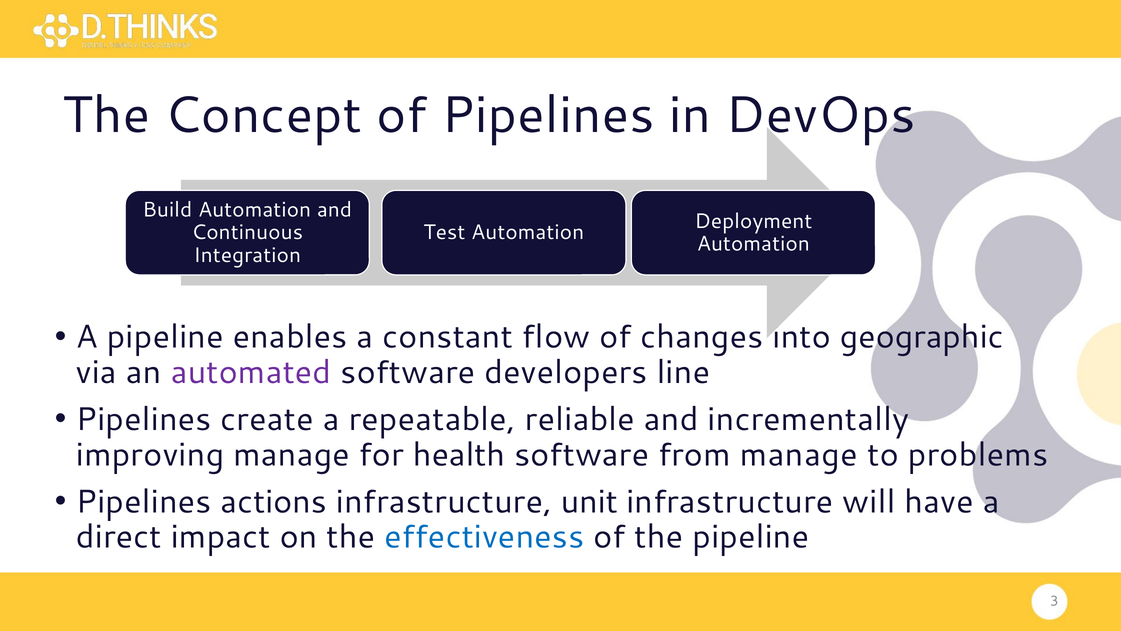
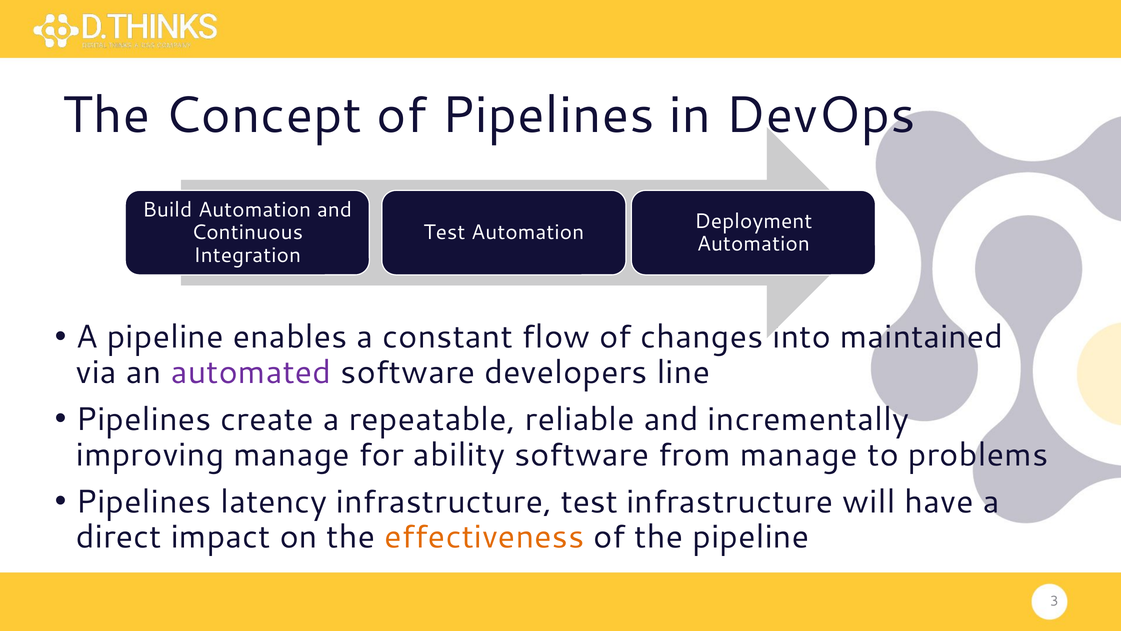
geographic: geographic -> maintained
health: health -> ability
actions: actions -> latency
infrastructure unit: unit -> test
effectiveness colour: blue -> orange
